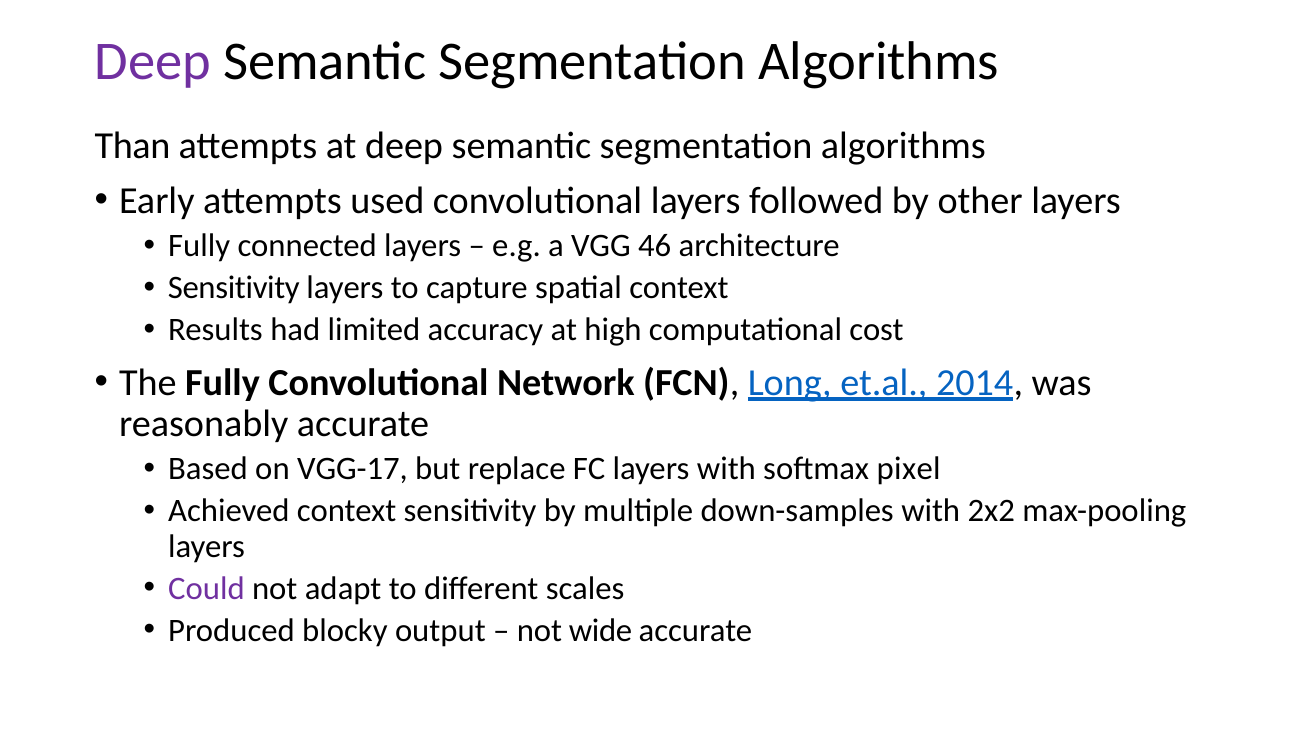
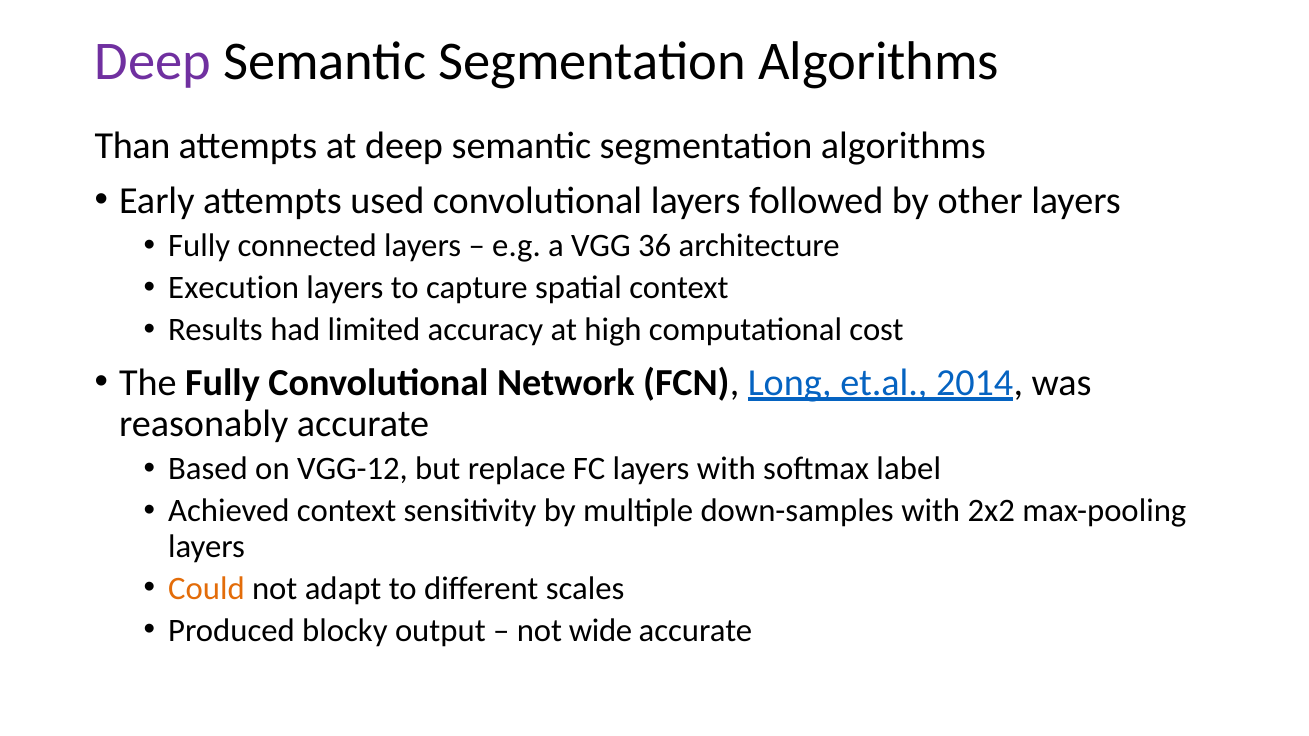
46: 46 -> 36
Sensitivity at (234, 288): Sensitivity -> Execution
VGG-17: VGG-17 -> VGG-12
pixel: pixel -> label
Could colour: purple -> orange
